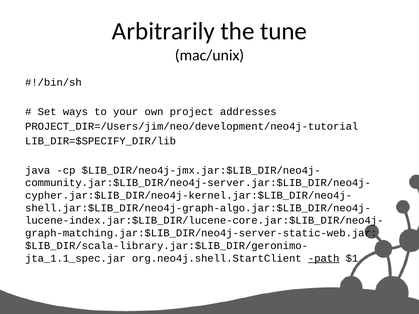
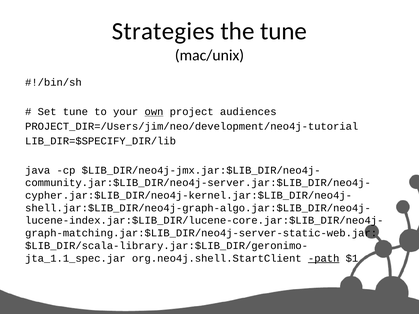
Arbitrarily: Arbitrarily -> Strategies
Set ways: ways -> tune
own underline: none -> present
addresses: addresses -> audiences
